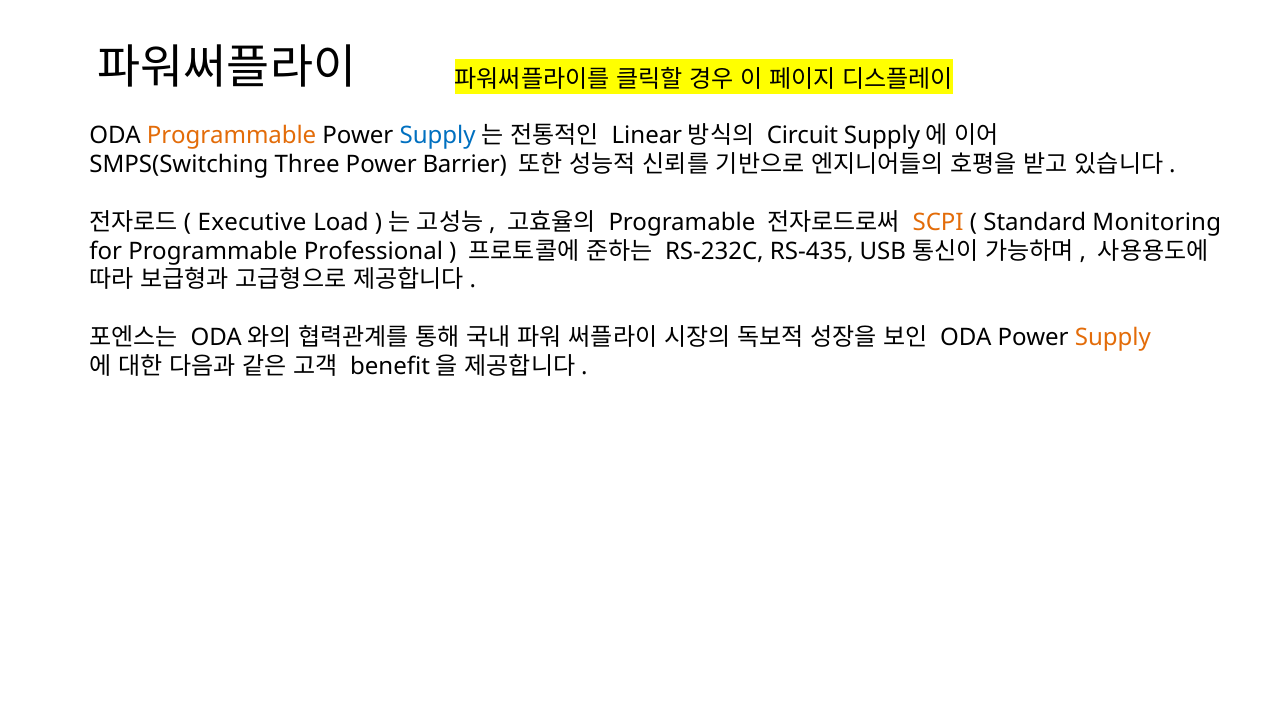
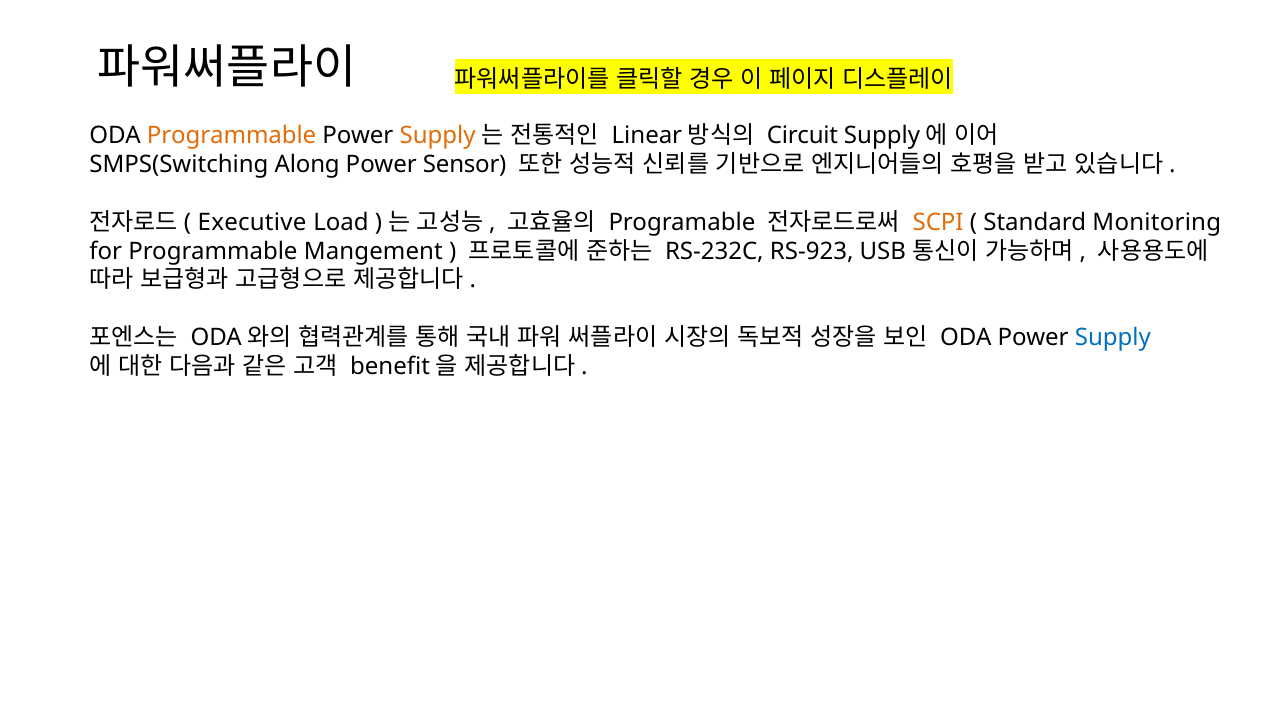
Supply at (438, 136) colour: blue -> orange
Three: Three -> Along
Barrier: Barrier -> Sensor
Professional: Professional -> Mangement
RS-435: RS-435 -> RS-923
Supply at (1113, 338) colour: orange -> blue
